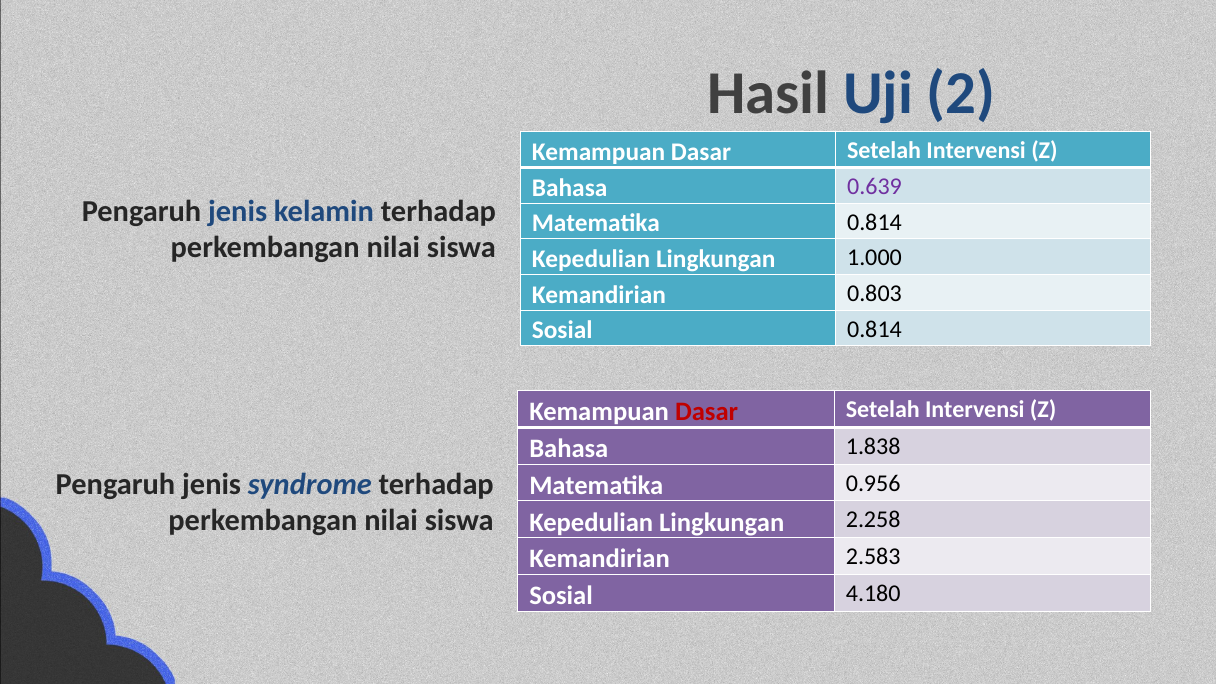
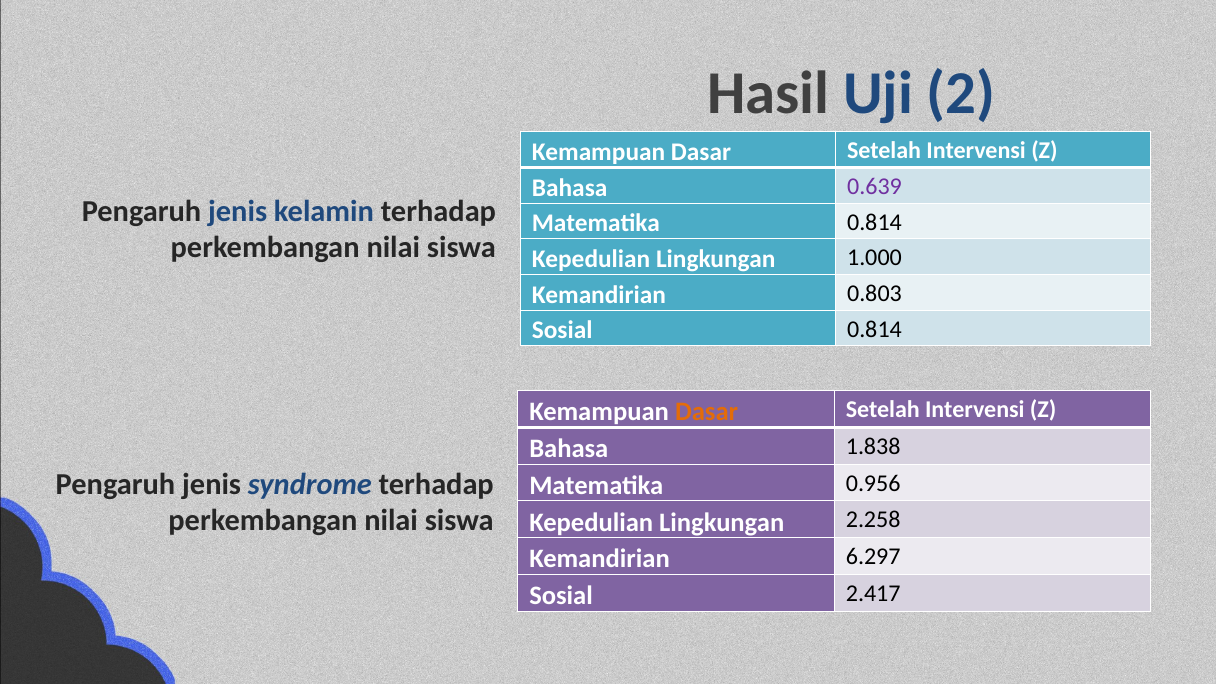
Dasar at (707, 412) colour: red -> orange
2.583: 2.583 -> 6.297
4.180: 4.180 -> 2.417
